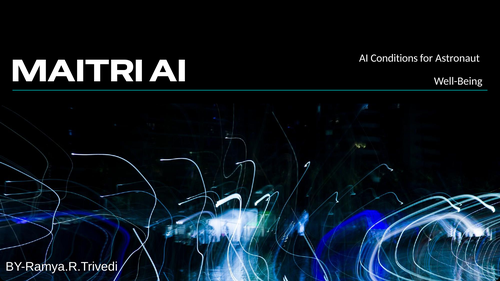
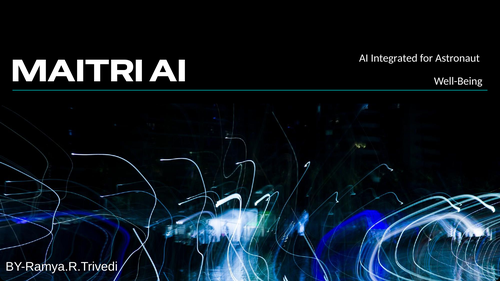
Conditions: Conditions -> Integrated
